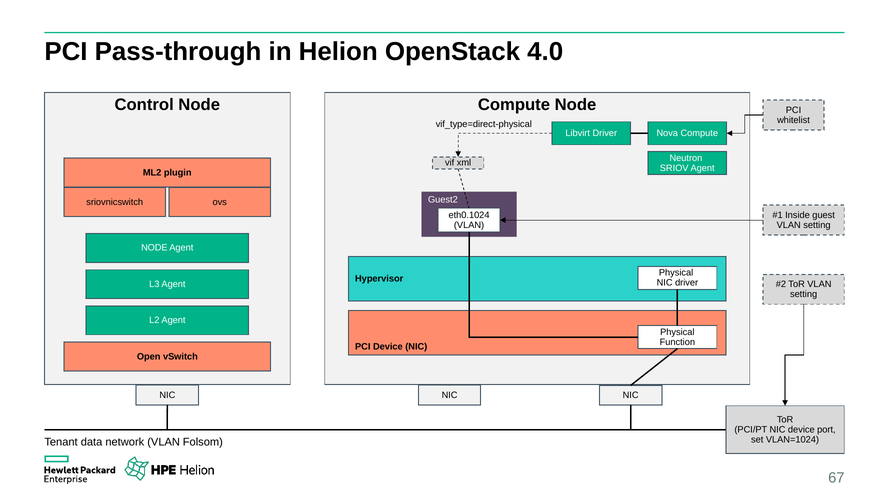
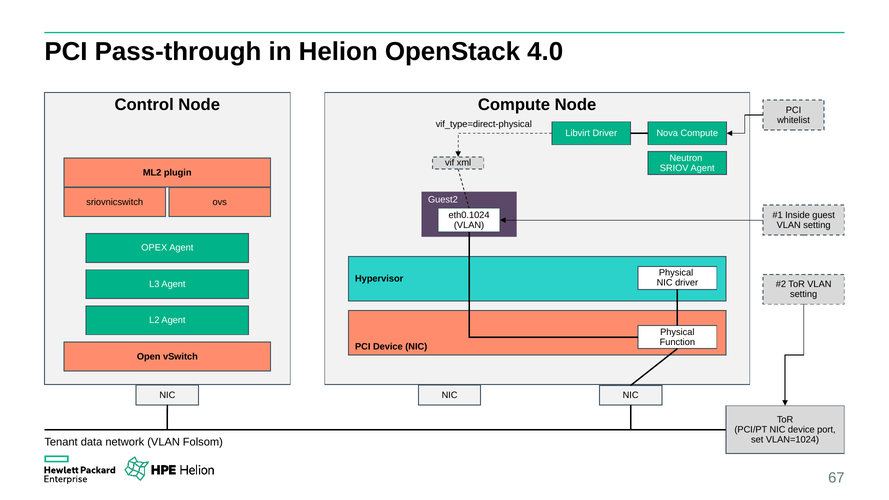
NODE at (154, 248): NODE -> OPEX
